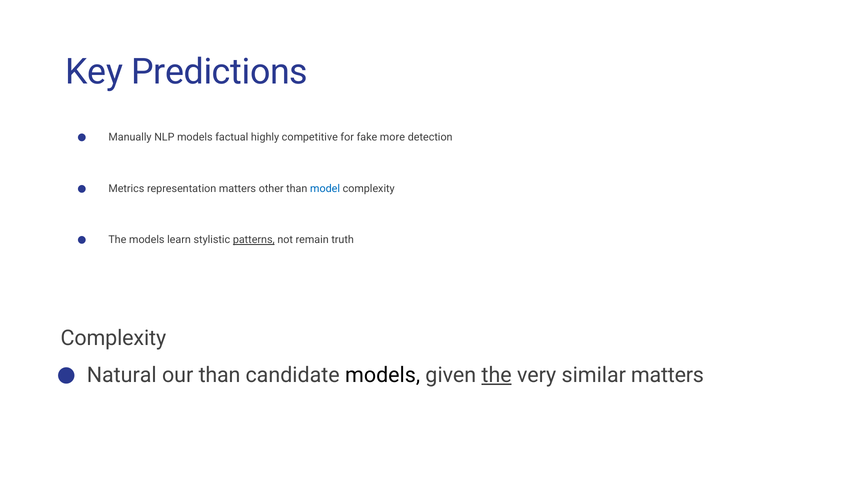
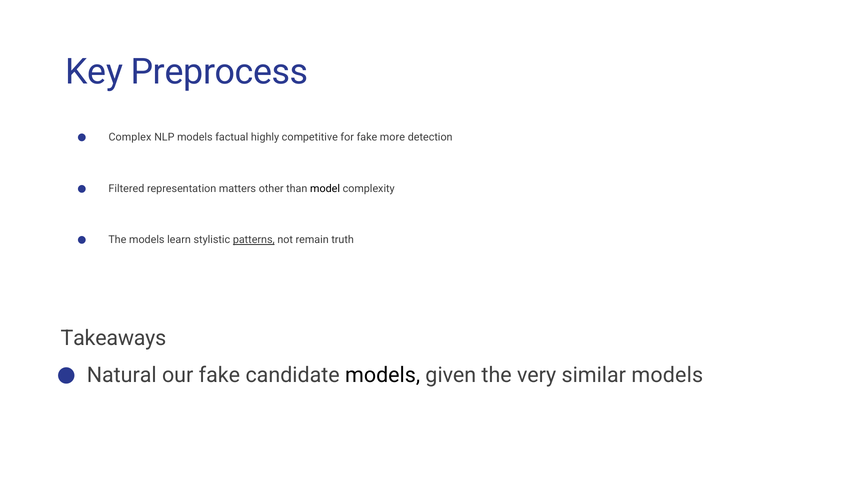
Predictions: Predictions -> Preprocess
Manually: Manually -> Complex
Metrics: Metrics -> Filtered
model colour: blue -> black
Complexity at (113, 338): Complexity -> Takeaways
our than: than -> fake
the at (497, 375) underline: present -> none
similar matters: matters -> models
